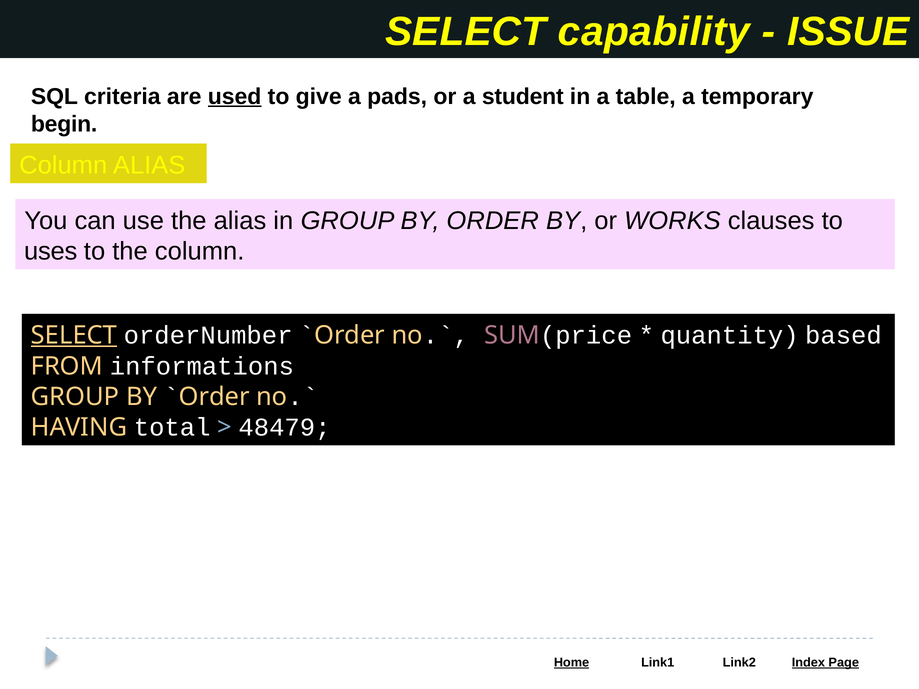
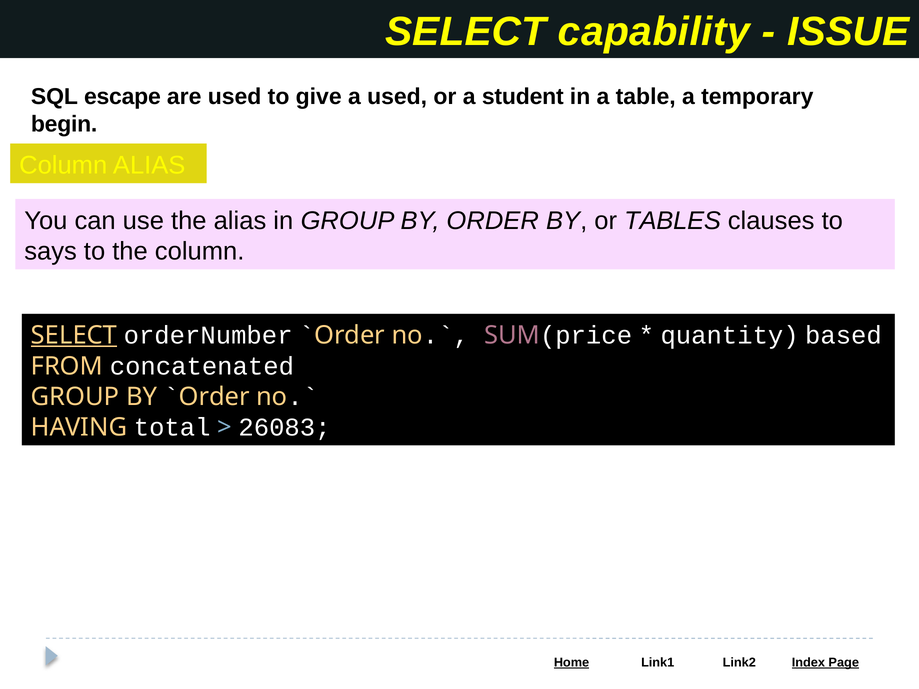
criteria: criteria -> escape
used at (235, 96) underline: present -> none
a pads: pads -> used
WORKS: WORKS -> TABLES
uses: uses -> says
informations: informations -> concatenated
48479: 48479 -> 26083
